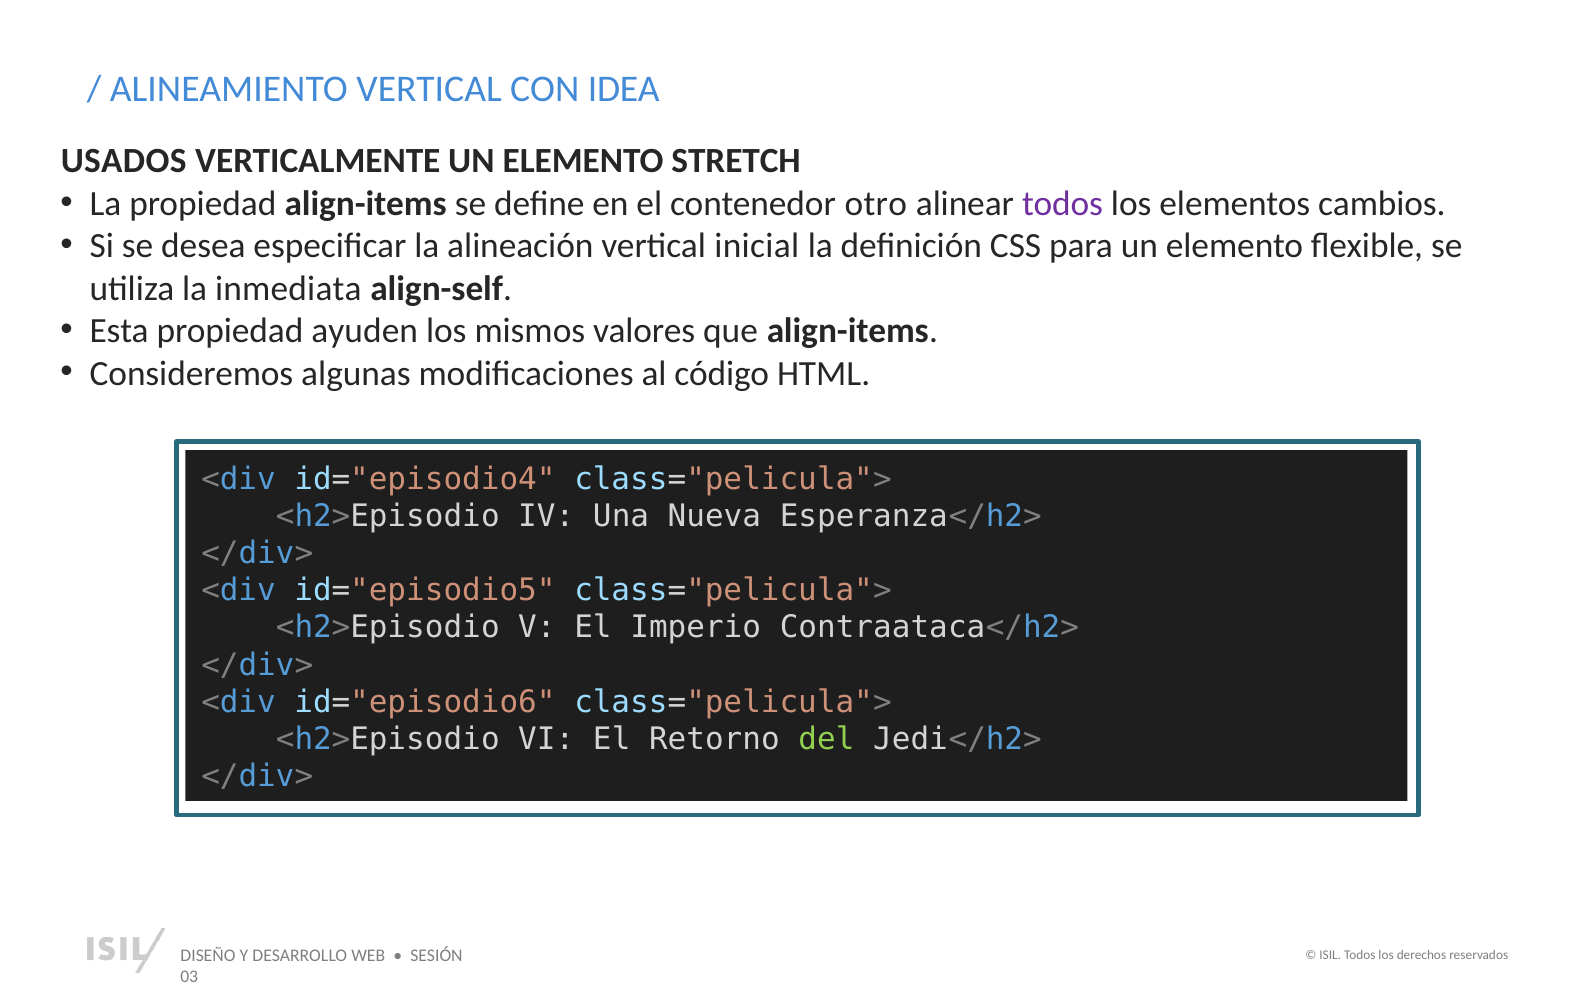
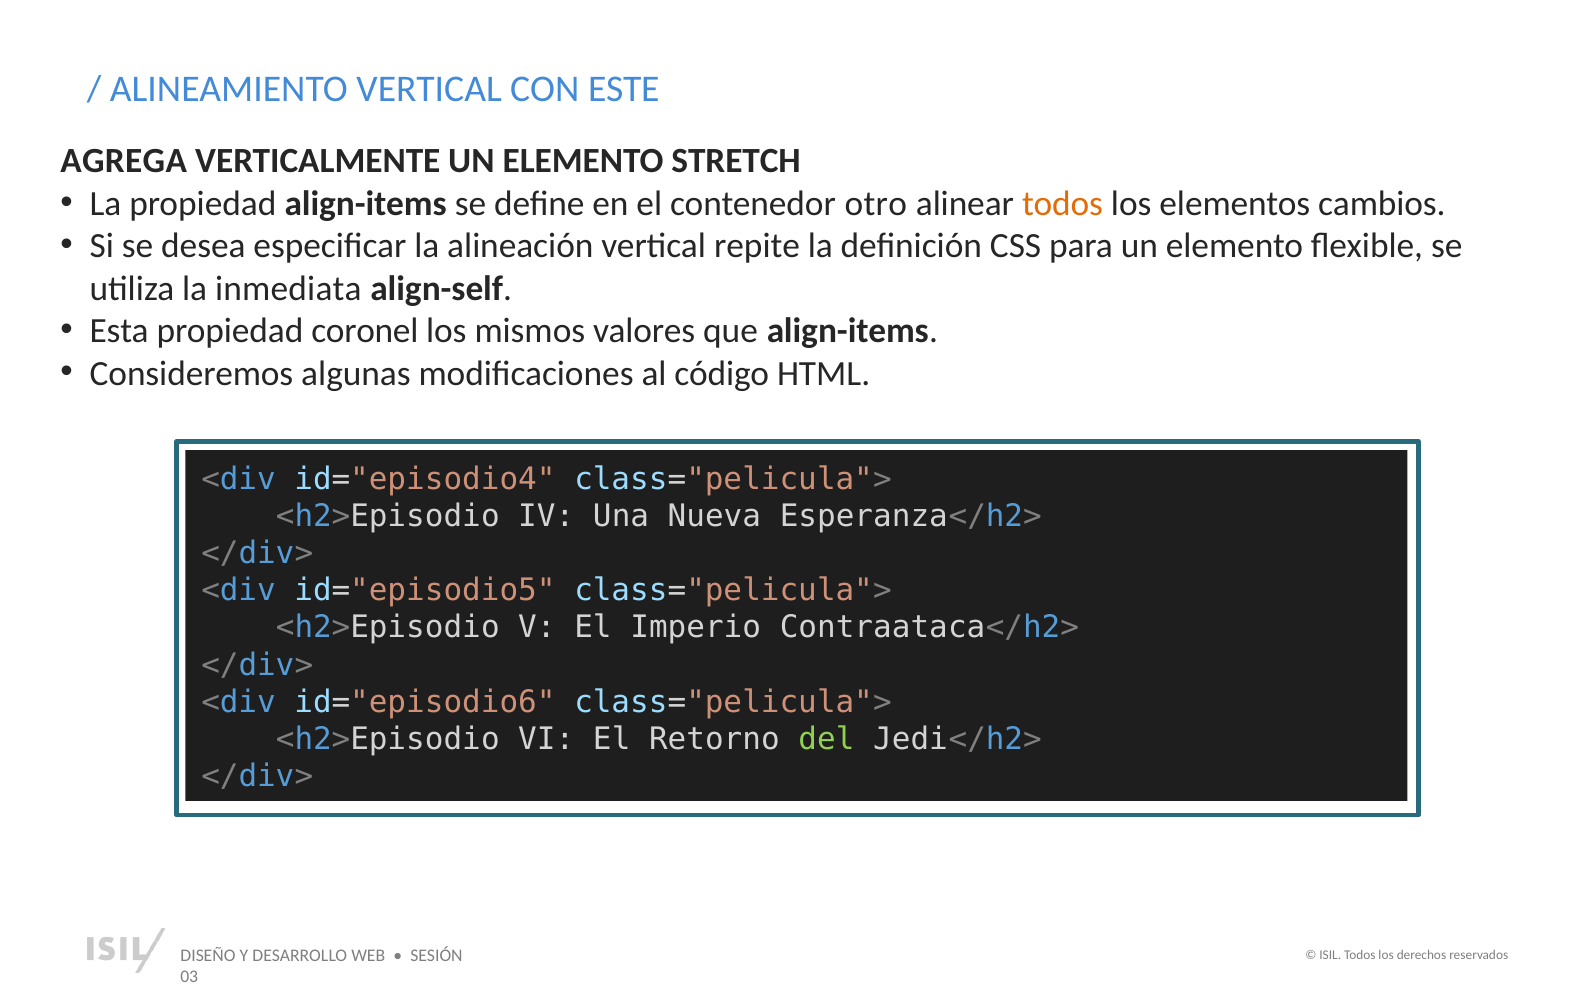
IDEA: IDEA -> ESTE
USADOS: USADOS -> AGREGA
todos at (1063, 203) colour: purple -> orange
inicial: inicial -> repite
ayuden: ayuden -> coronel
